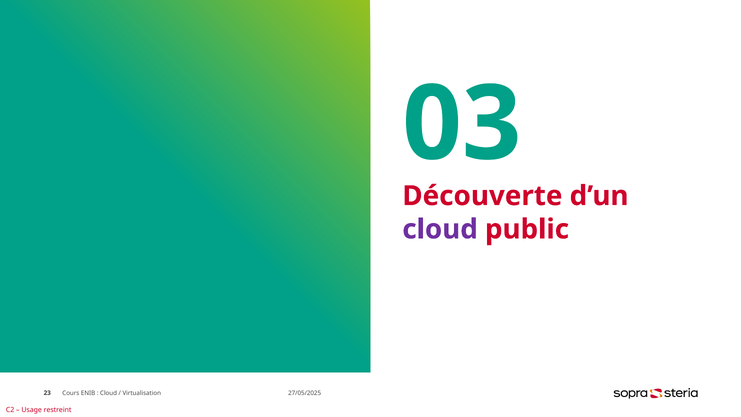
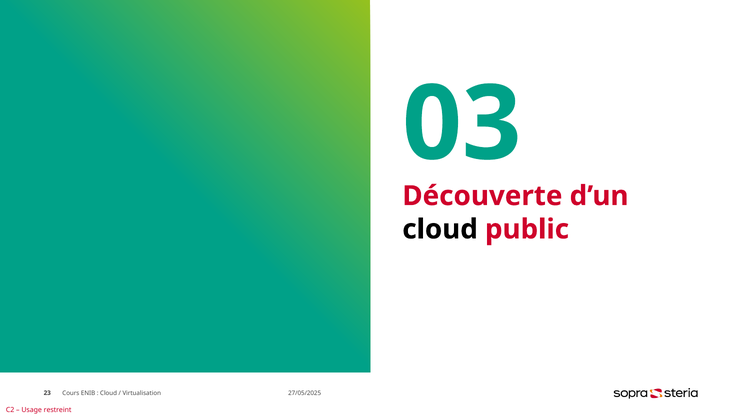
cloud at (440, 229) colour: purple -> black
